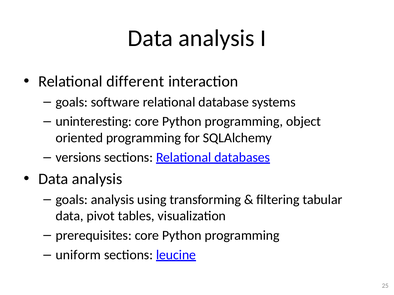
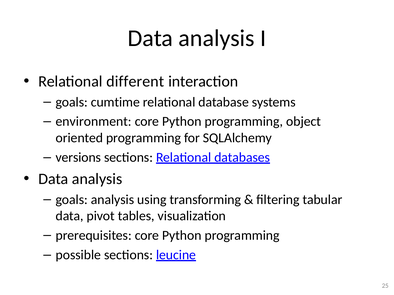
software: software -> cumtime
uninteresting: uninteresting -> environment
uniform: uniform -> possible
